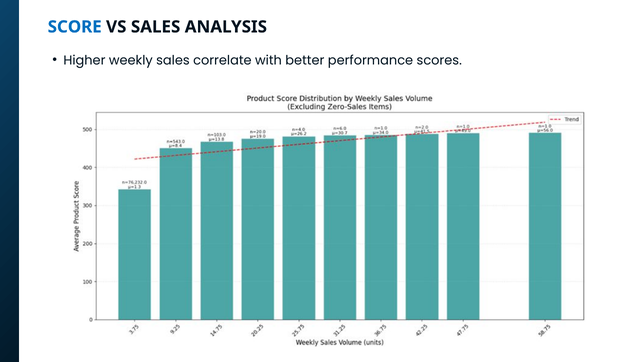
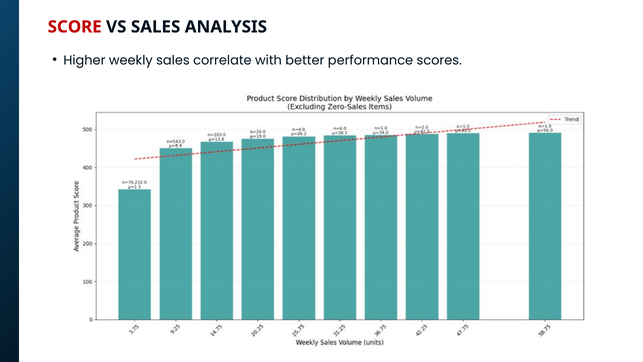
SCORE colour: blue -> red
